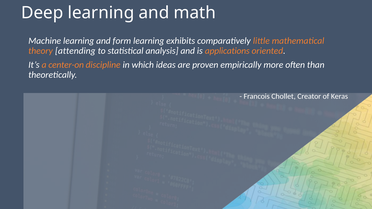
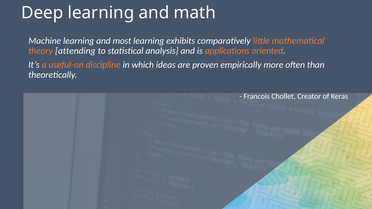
form: form -> most
center-on: center-on -> useful-on
